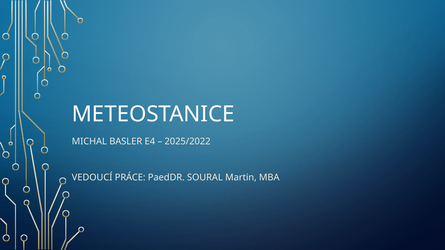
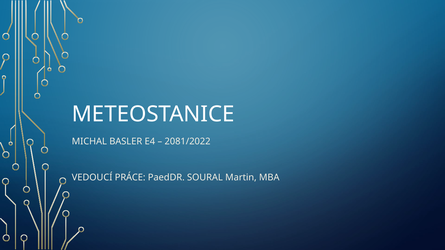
2025/2022: 2025/2022 -> 2081/2022
